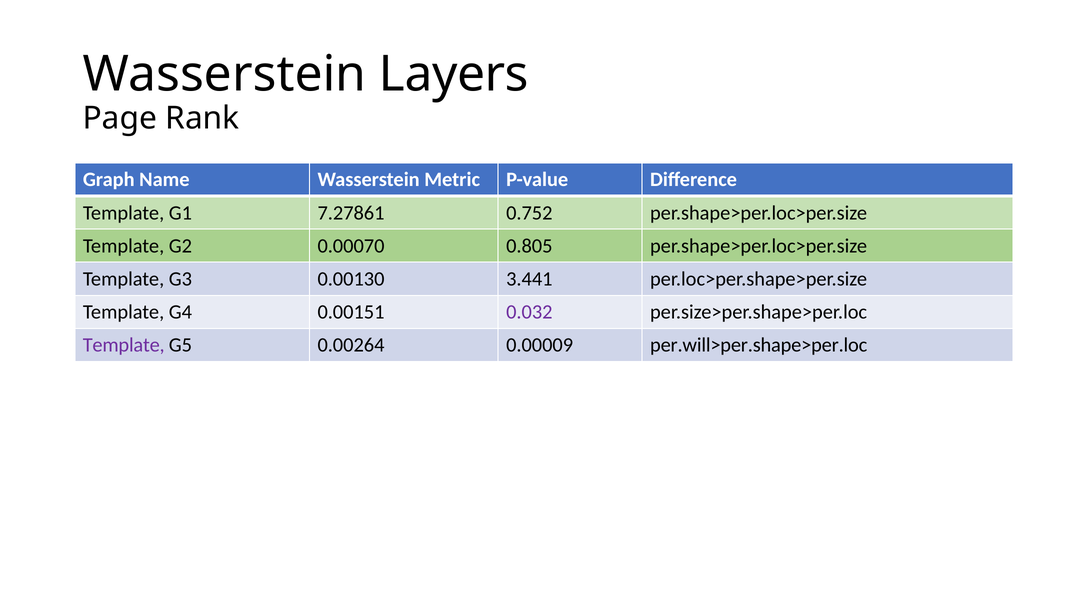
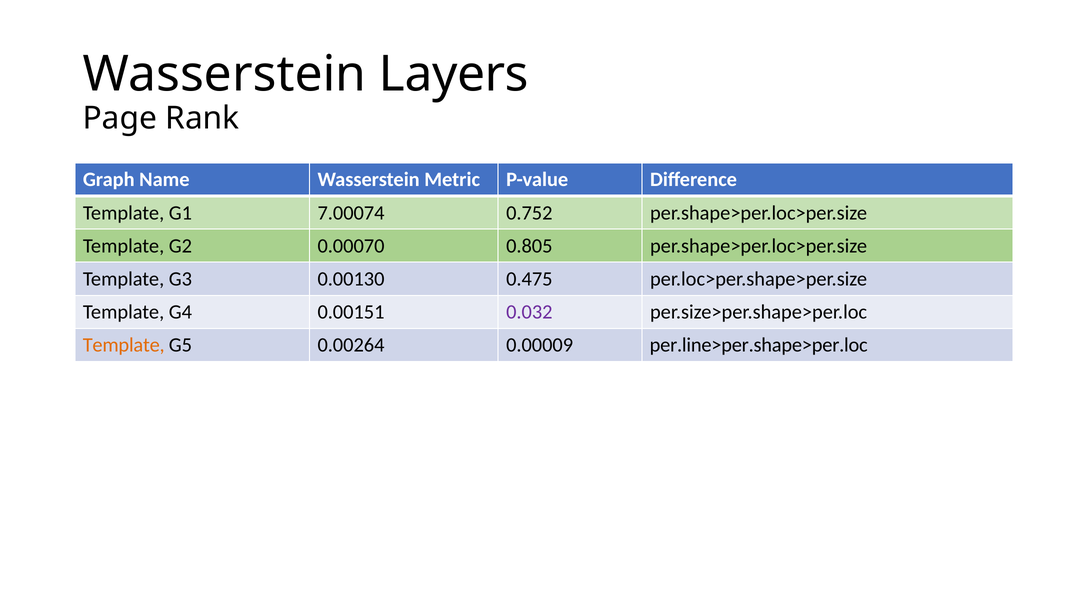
7.27861: 7.27861 -> 7.00074
3.441: 3.441 -> 0.475
Template at (124, 345) colour: purple -> orange
per.will>per.shape>per.loc: per.will>per.shape>per.loc -> per.line>per.shape>per.loc
